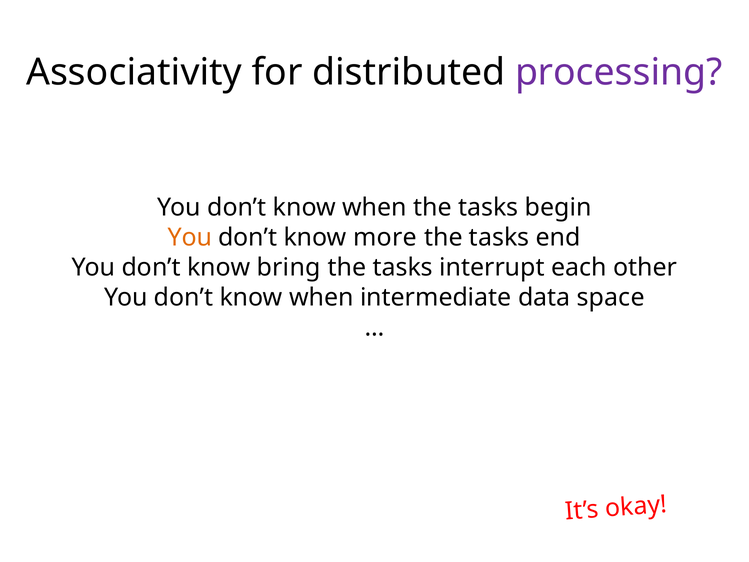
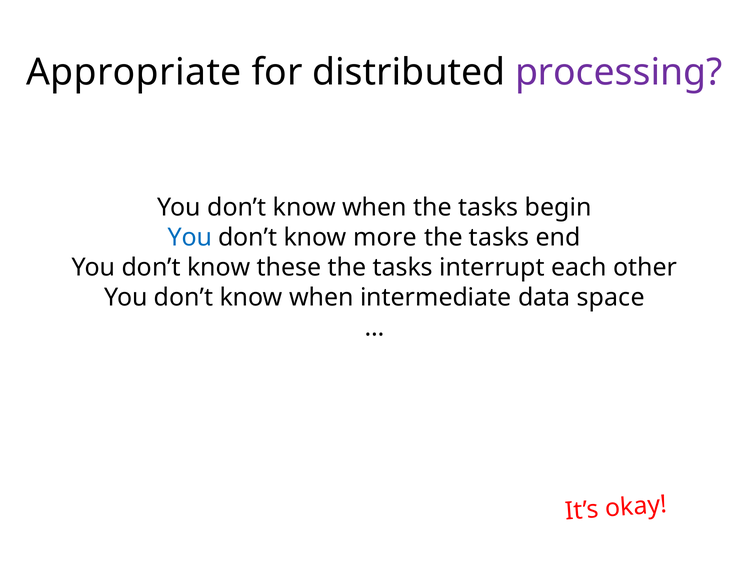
Associativity: Associativity -> Appropriate
You at (190, 238) colour: orange -> blue
bring: bring -> these
